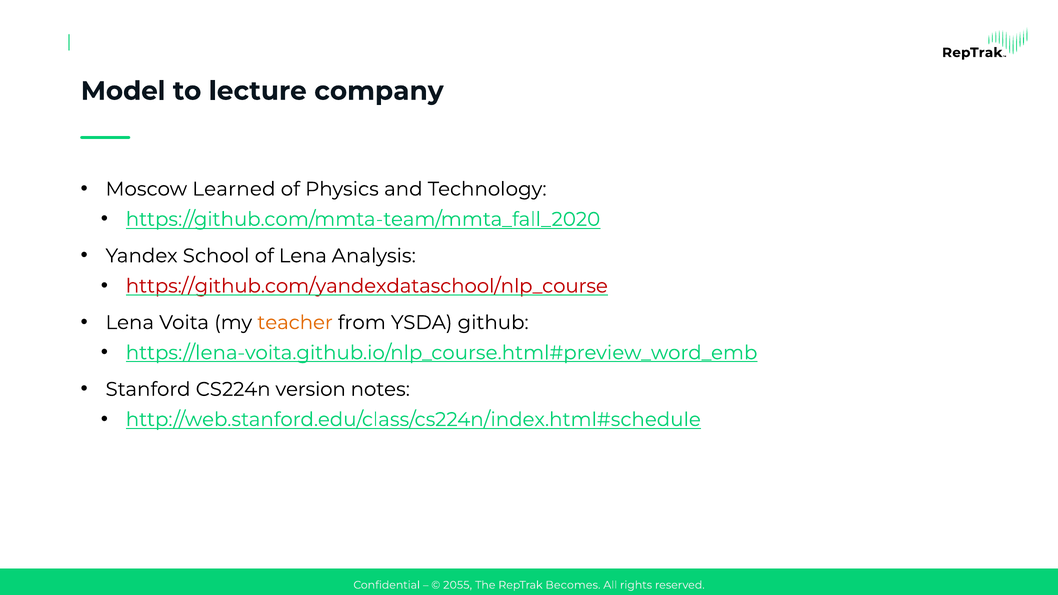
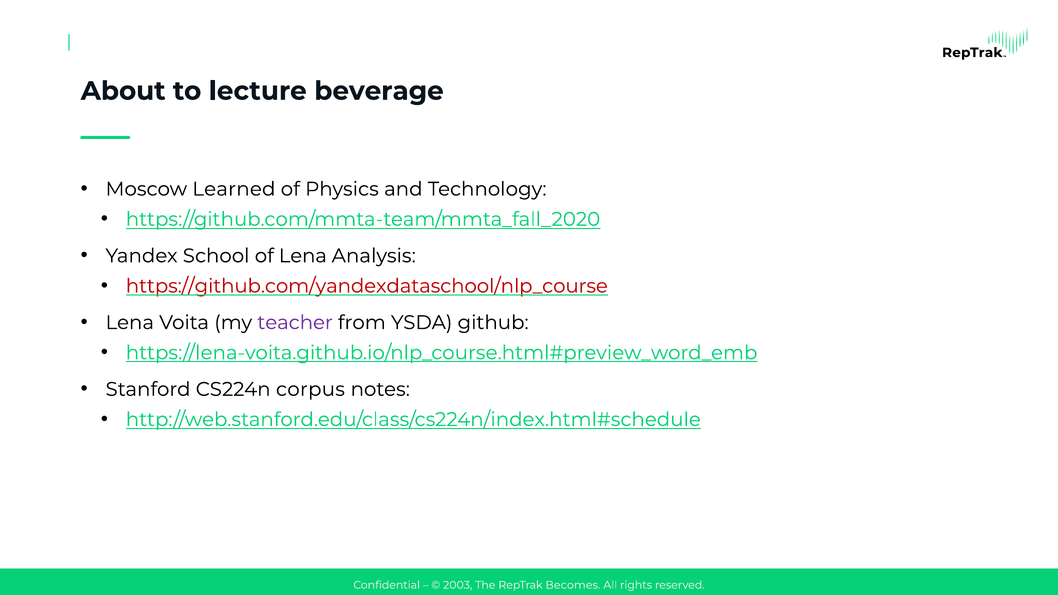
Model: Model -> About
company: company -> beverage
teacher colour: orange -> purple
version: version -> corpus
2055: 2055 -> 2003
